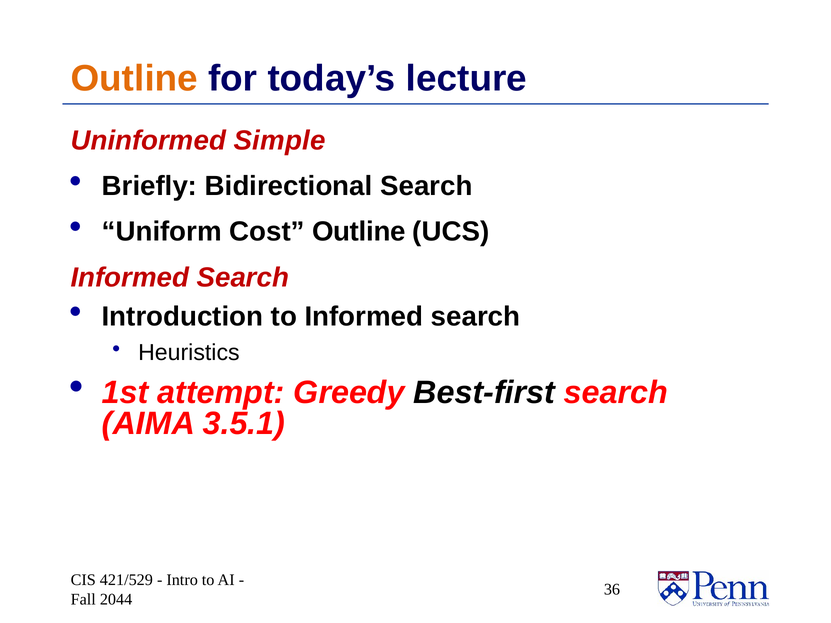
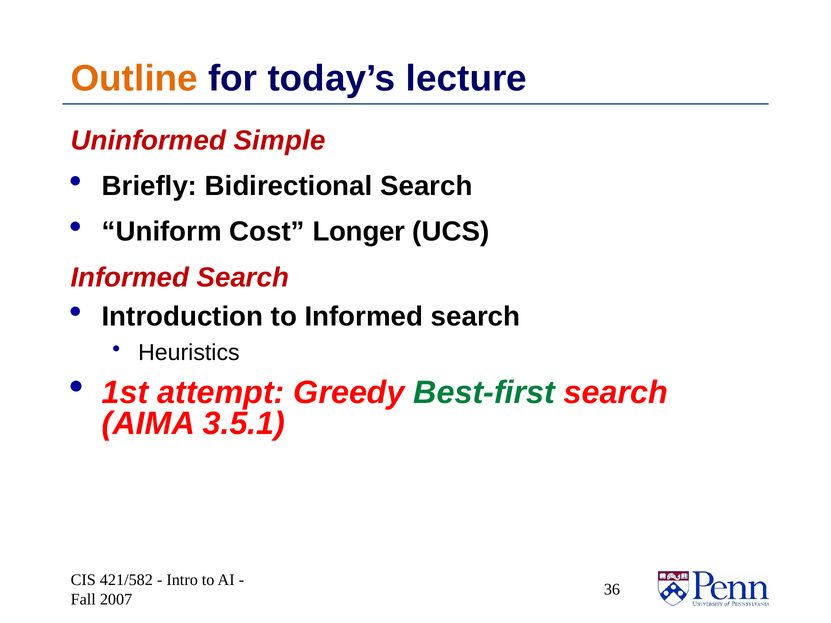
Cost Outline: Outline -> Longer
Best-first colour: black -> green
421/529: 421/529 -> 421/582
2044: 2044 -> 2007
